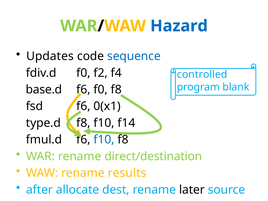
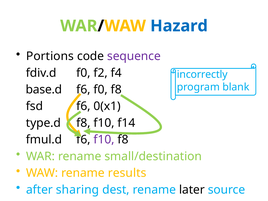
Updates: Updates -> Portions
sequence colour: blue -> purple
controlled: controlled -> incorrectly
f10 at (104, 140) colour: blue -> purple
direct/destination: direct/destination -> small/destination
allocate: allocate -> sharing
